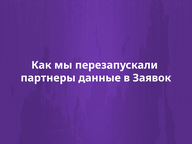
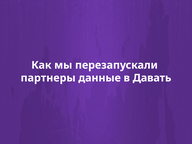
Заявок: Заявок -> Давать
